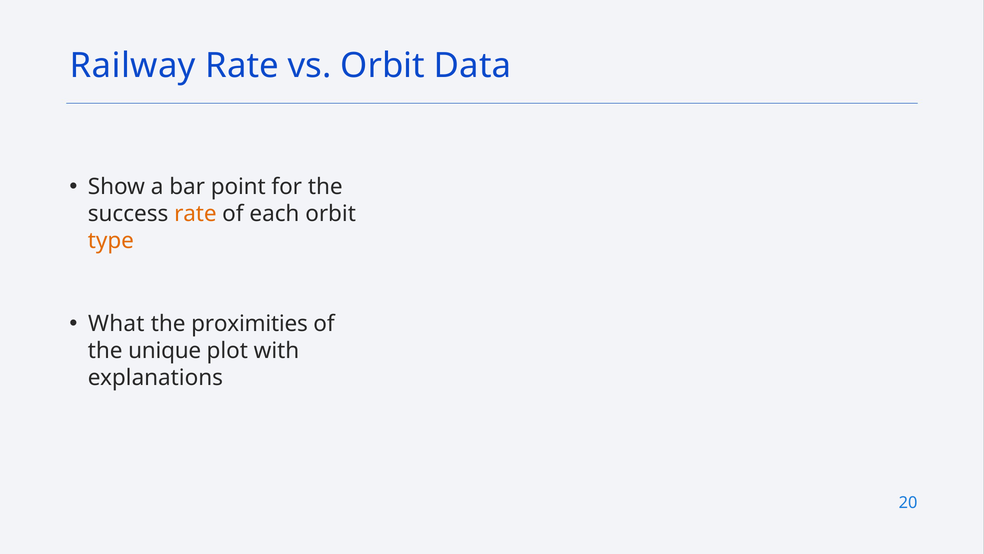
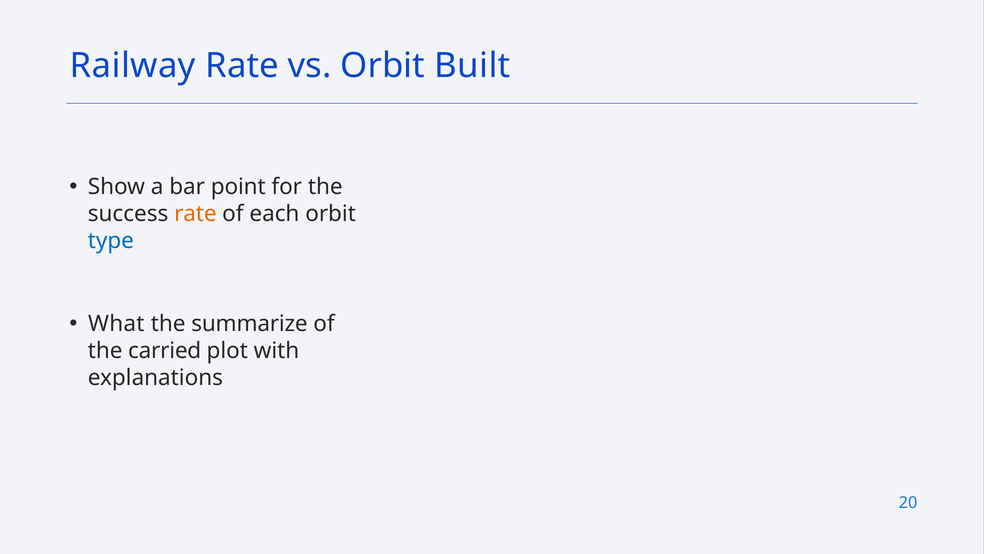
Data: Data -> Built
type colour: orange -> blue
proximities: proximities -> summarize
unique: unique -> carried
